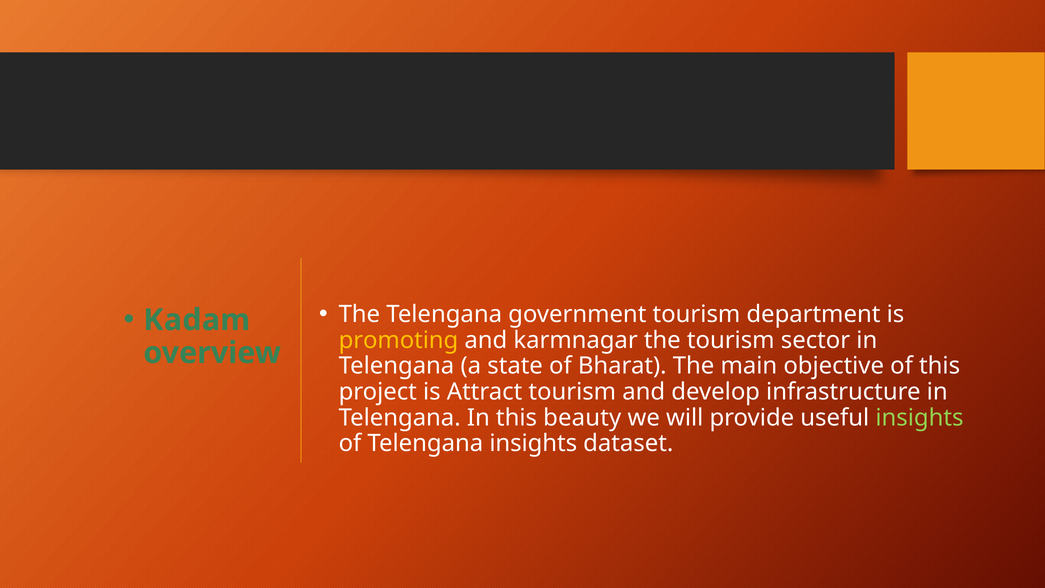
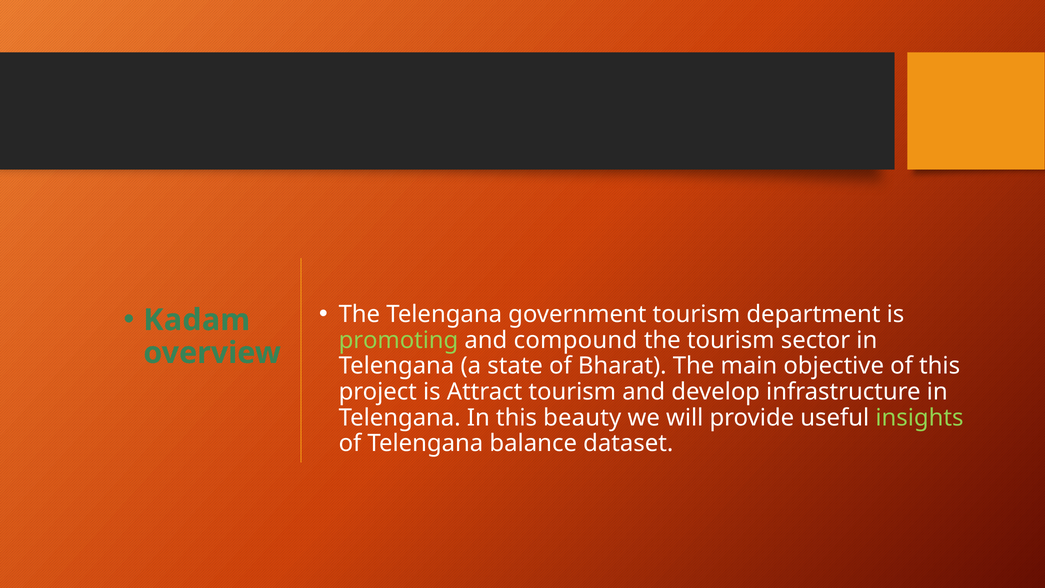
promoting colour: yellow -> light green
karmnagar: karmnagar -> compound
Telengana insights: insights -> balance
